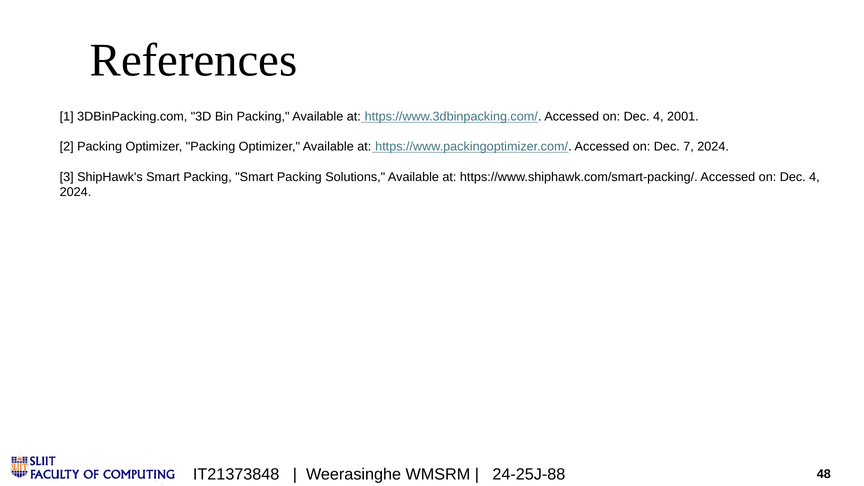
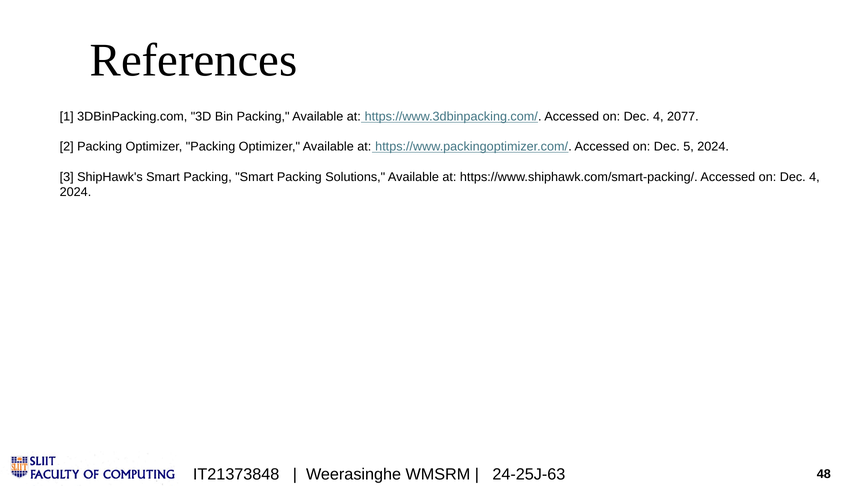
2001: 2001 -> 2077
7: 7 -> 5
24-25J-88: 24-25J-88 -> 24-25J-63
